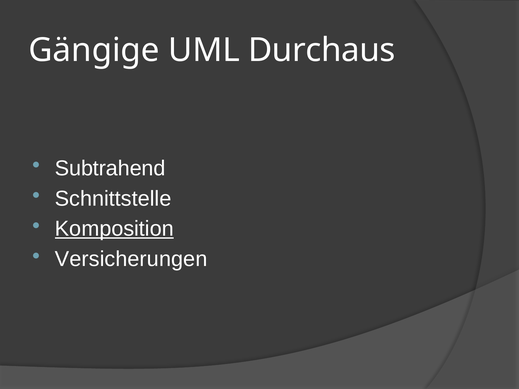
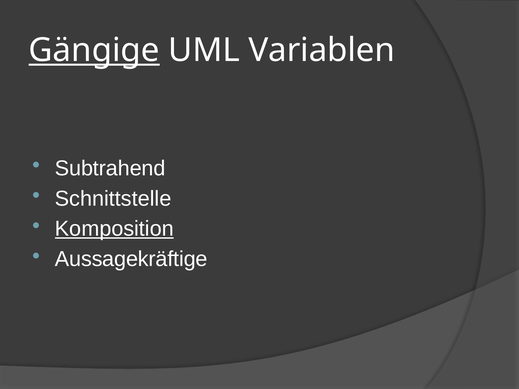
Gängige underline: none -> present
Durchaus: Durchaus -> Variablen
Versicherungen: Versicherungen -> Aussagekräftige
